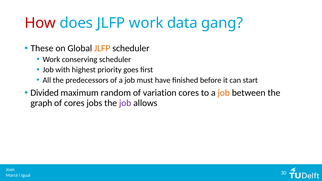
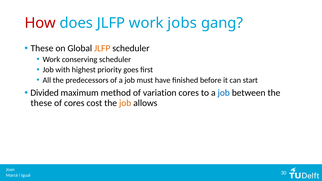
data: data -> jobs
random: random -> method
job at (224, 93) colour: orange -> blue
graph at (41, 103): graph -> these
jobs: jobs -> cost
job at (125, 103) colour: purple -> orange
